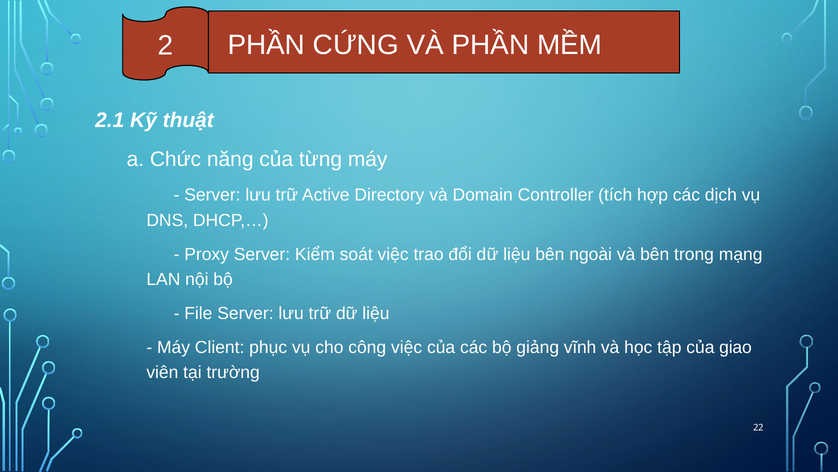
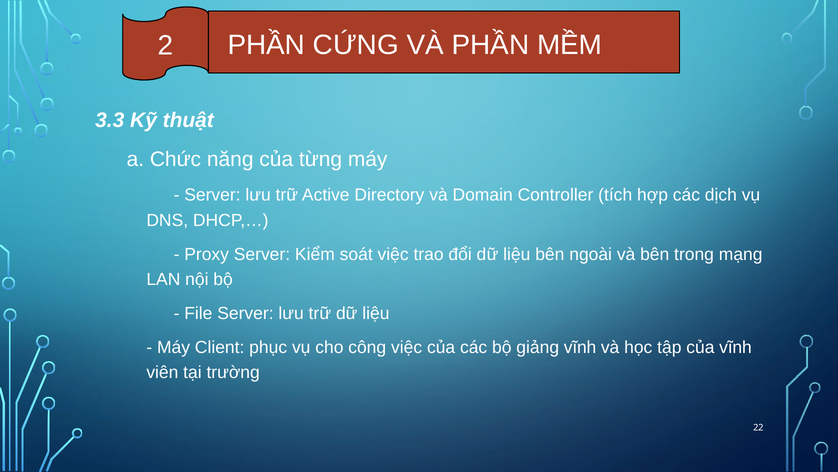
2.1: 2.1 -> 3.3
của giao: giao -> vĩnh
